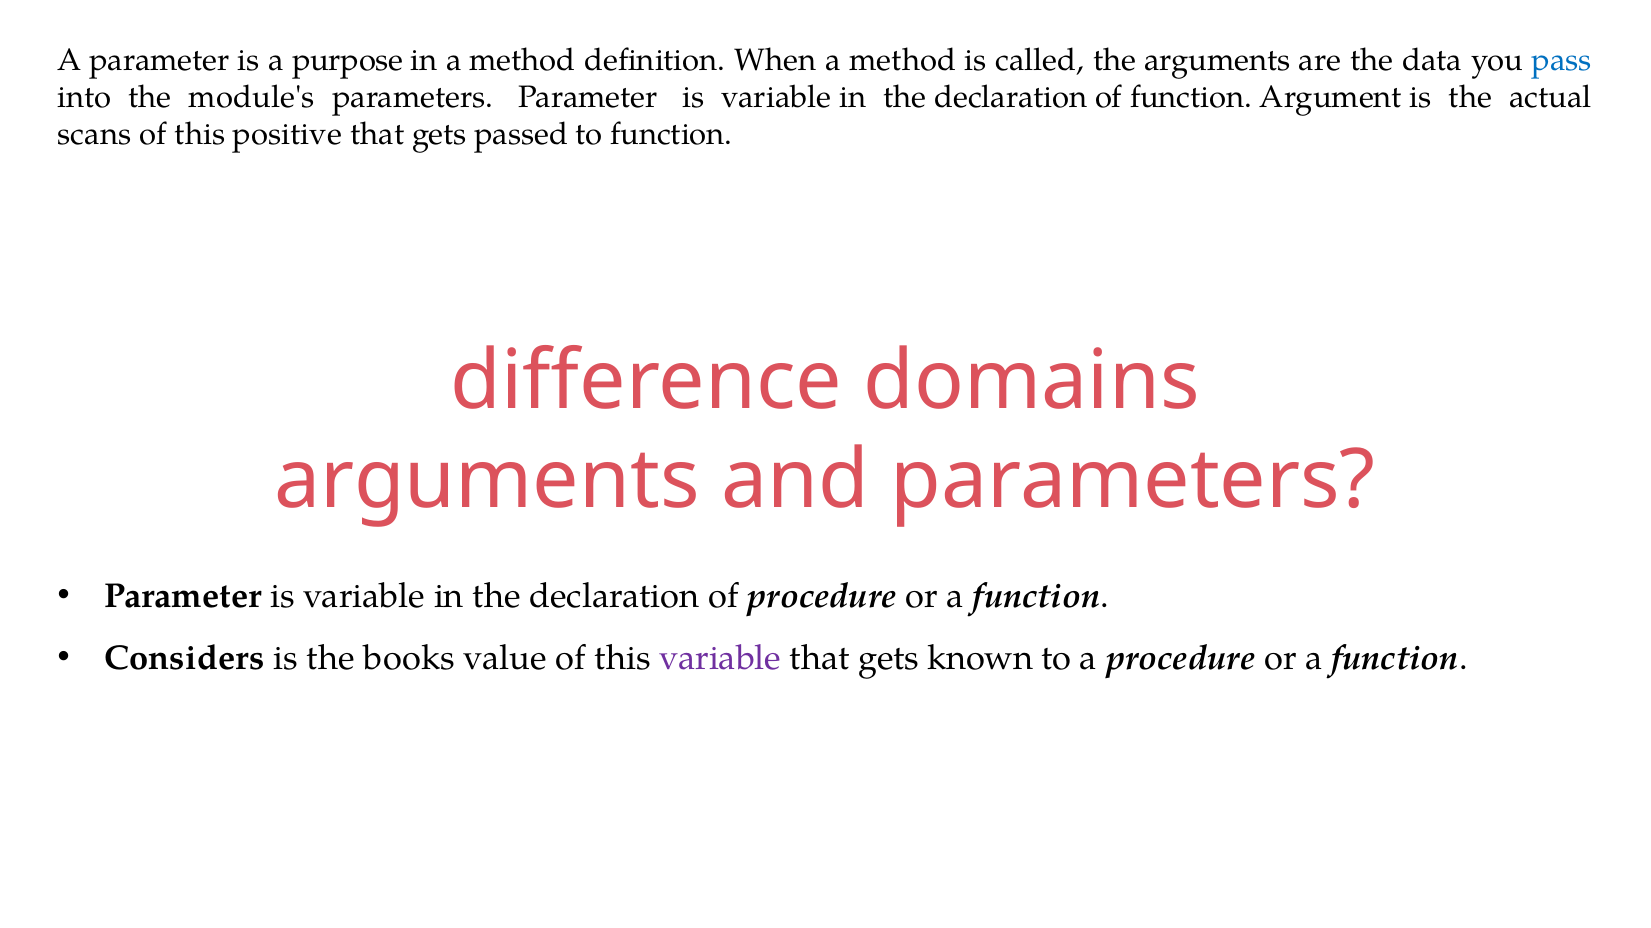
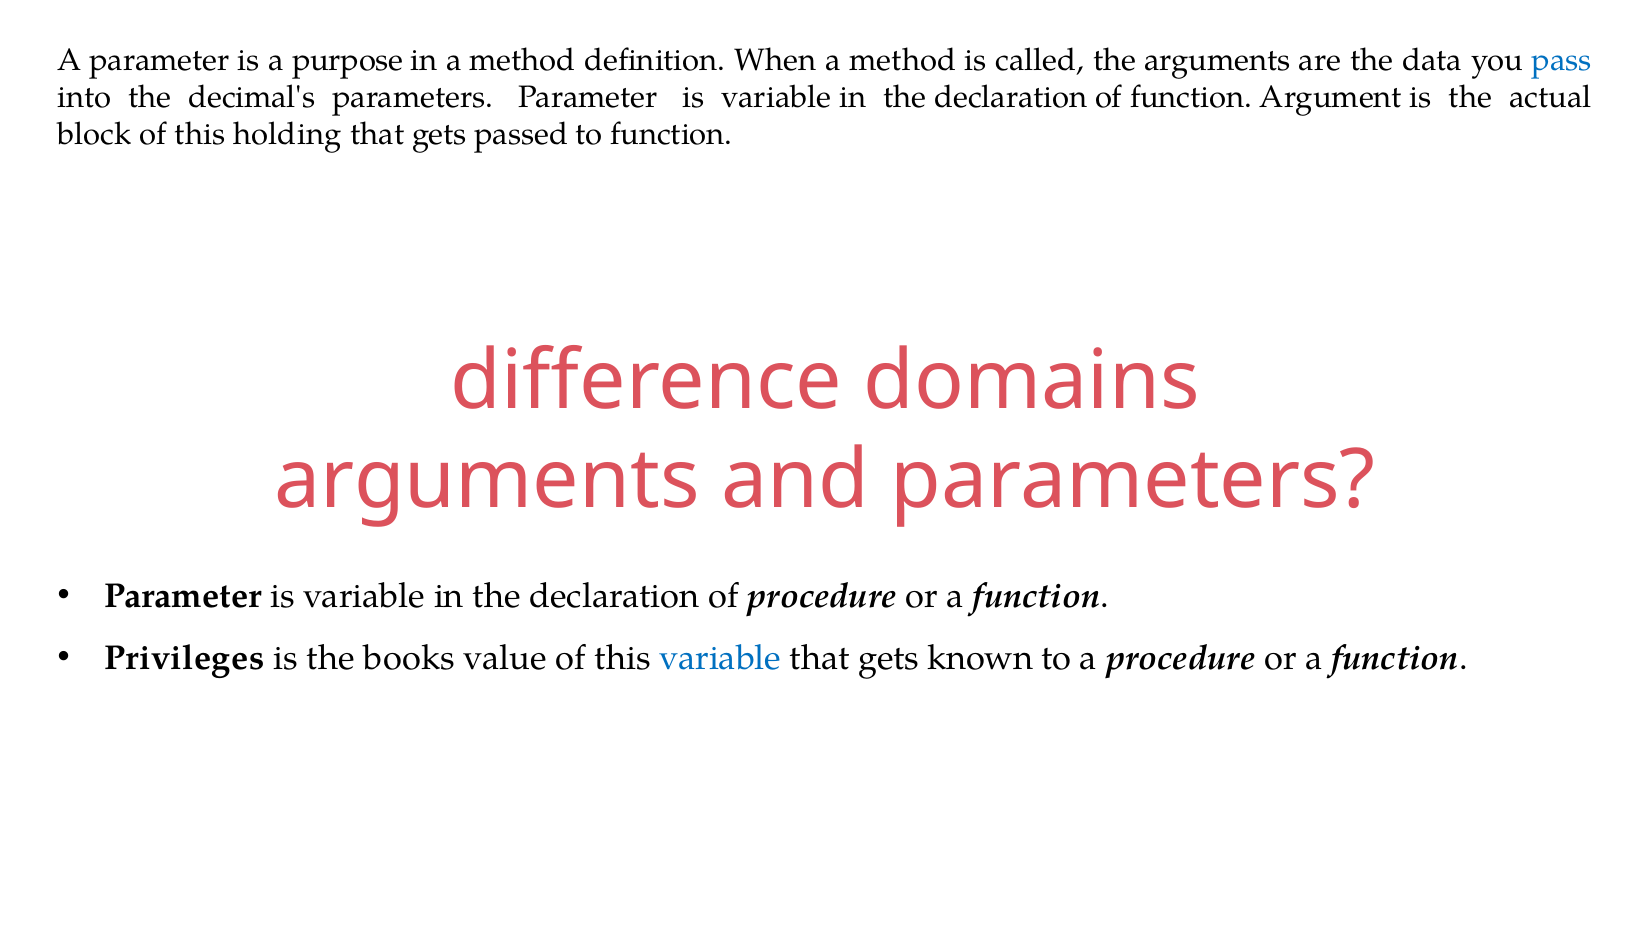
module's: module's -> decimal's
scans: scans -> block
positive: positive -> holding
Considers: Considers -> Privileges
variable at (720, 659) colour: purple -> blue
